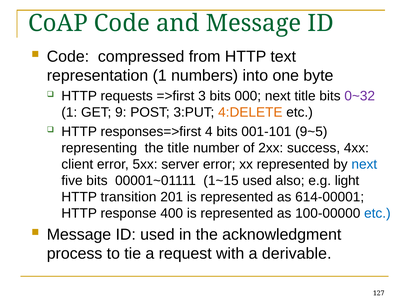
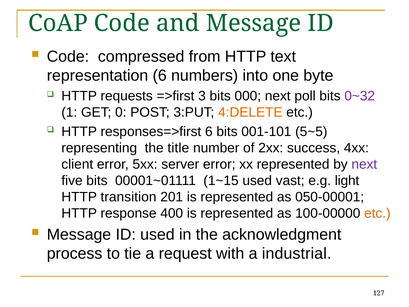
representation 1: 1 -> 6
next title: title -> poll
9: 9 -> 0
responses=>first 4: 4 -> 6
9~5: 9~5 -> 5~5
next at (364, 164) colour: blue -> purple
also: also -> vast
614-00001: 614-00001 -> 050-00001
etc at (377, 213) colour: blue -> orange
derivable: derivable -> industrial
